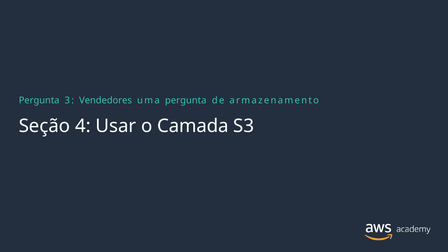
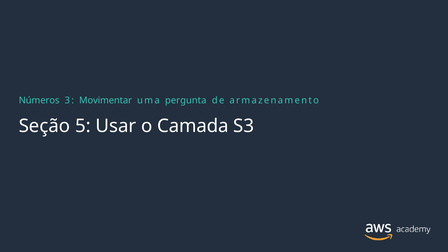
Pergunta at (39, 101): Pergunta -> Números
Vendedores: Vendedores -> Movimentar
4: 4 -> 5
